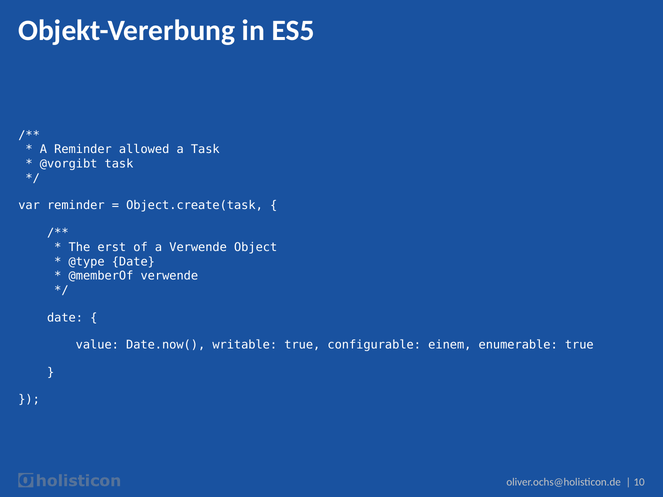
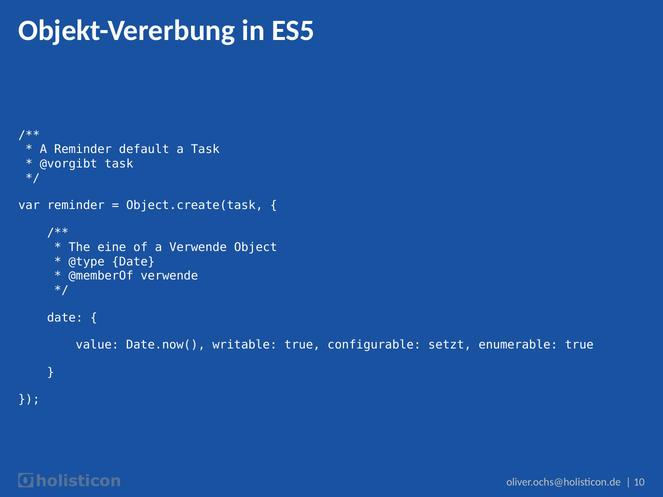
allowed: allowed -> default
erst: erst -> eine
einem: einem -> setzt
